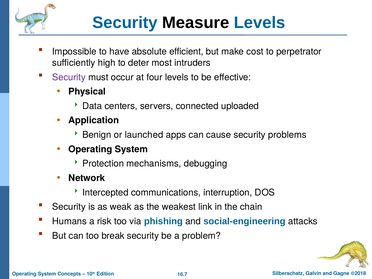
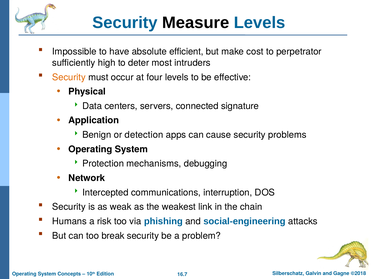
Security at (69, 77) colour: purple -> orange
uploaded: uploaded -> signature
launched: launched -> detection
